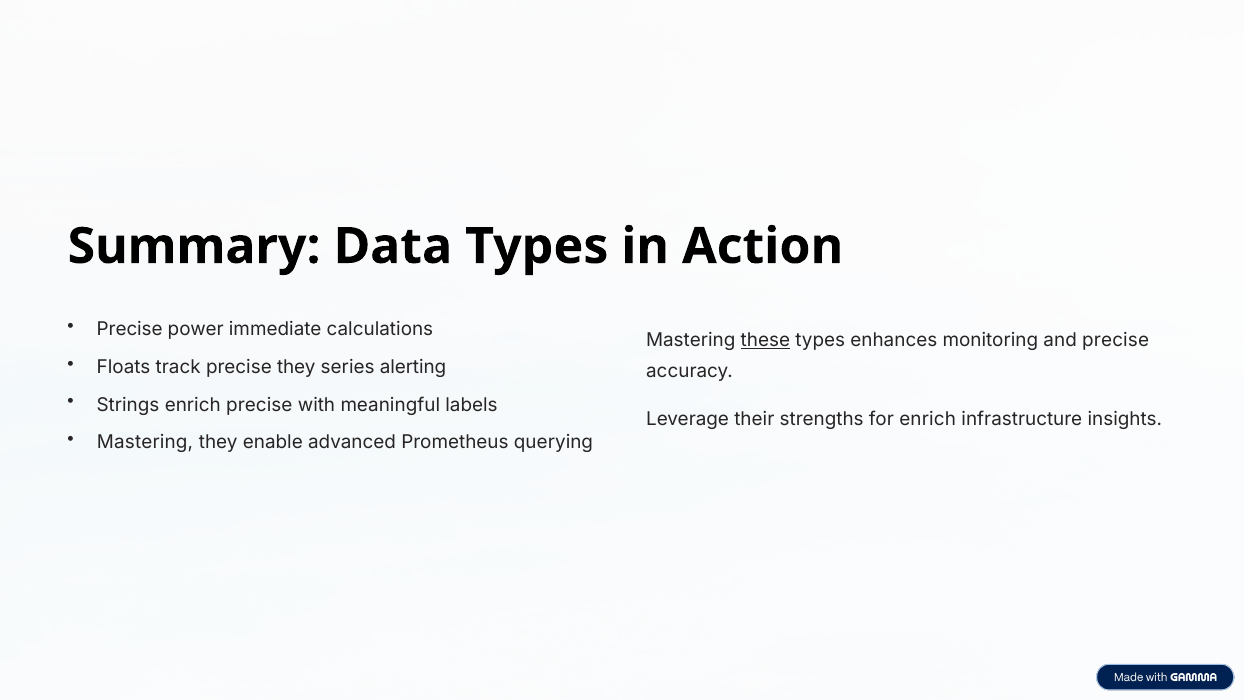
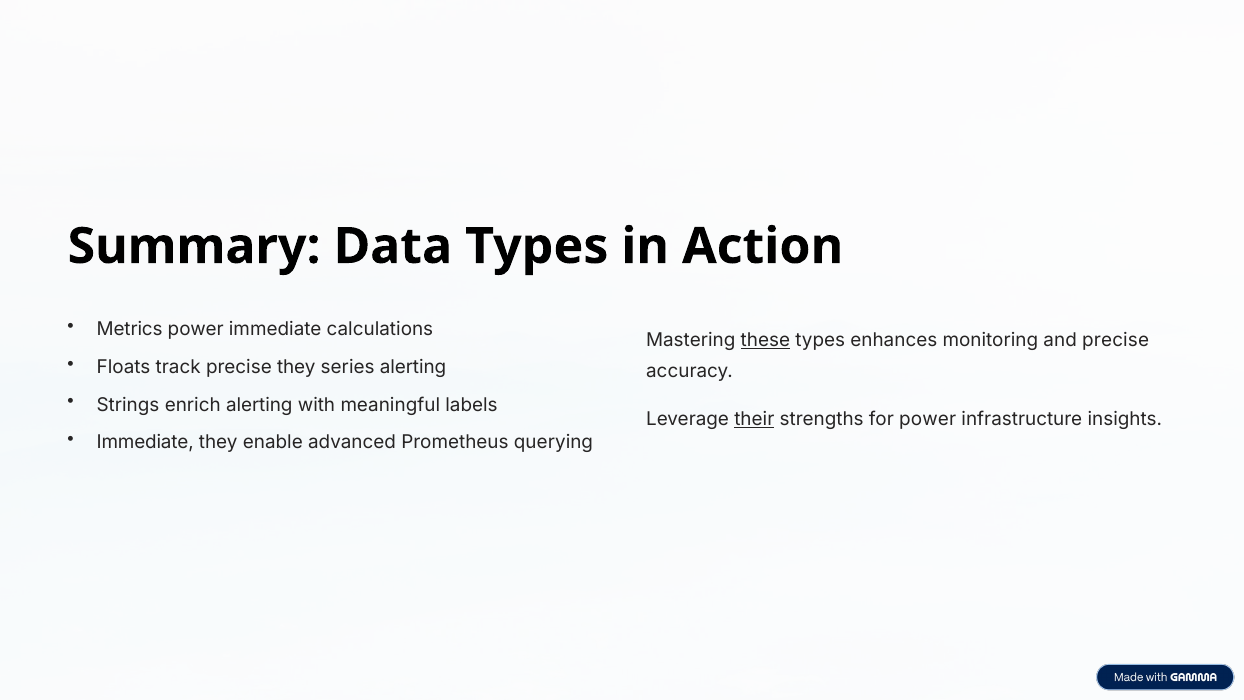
Precise at (130, 329): Precise -> Metrics
enrich precise: precise -> alerting
their underline: none -> present
for enrich: enrich -> power
Mastering at (145, 442): Mastering -> Immediate
